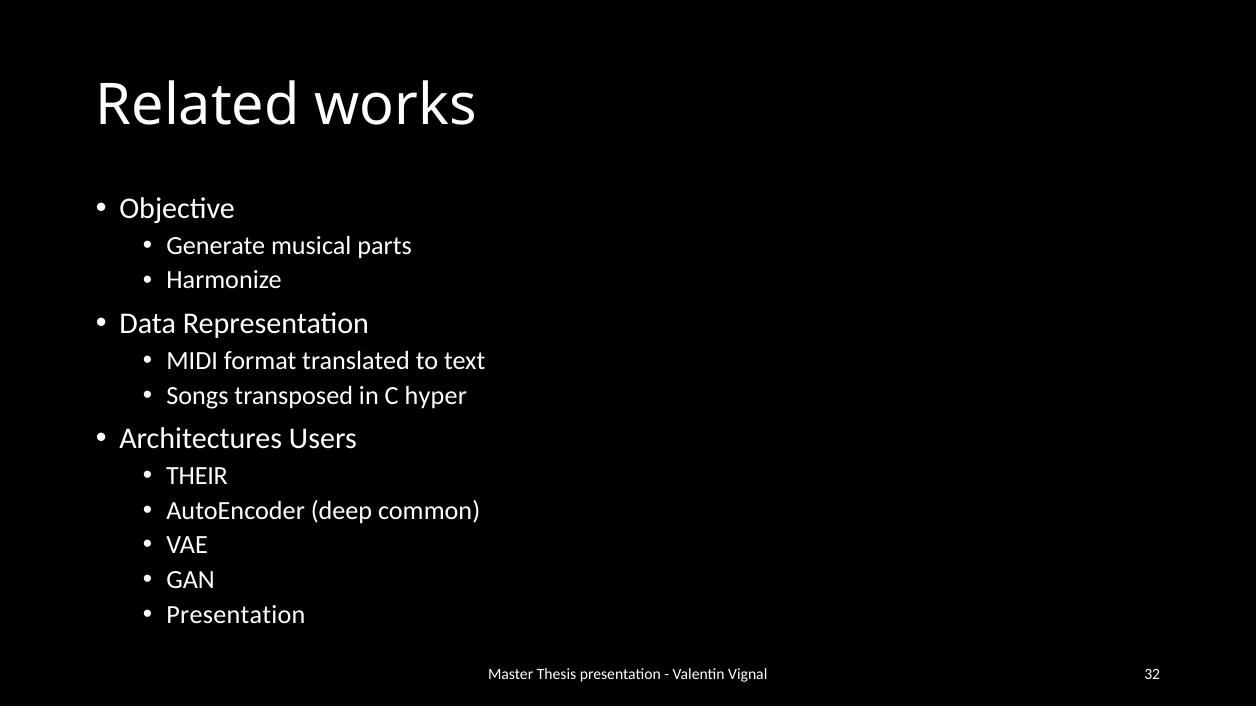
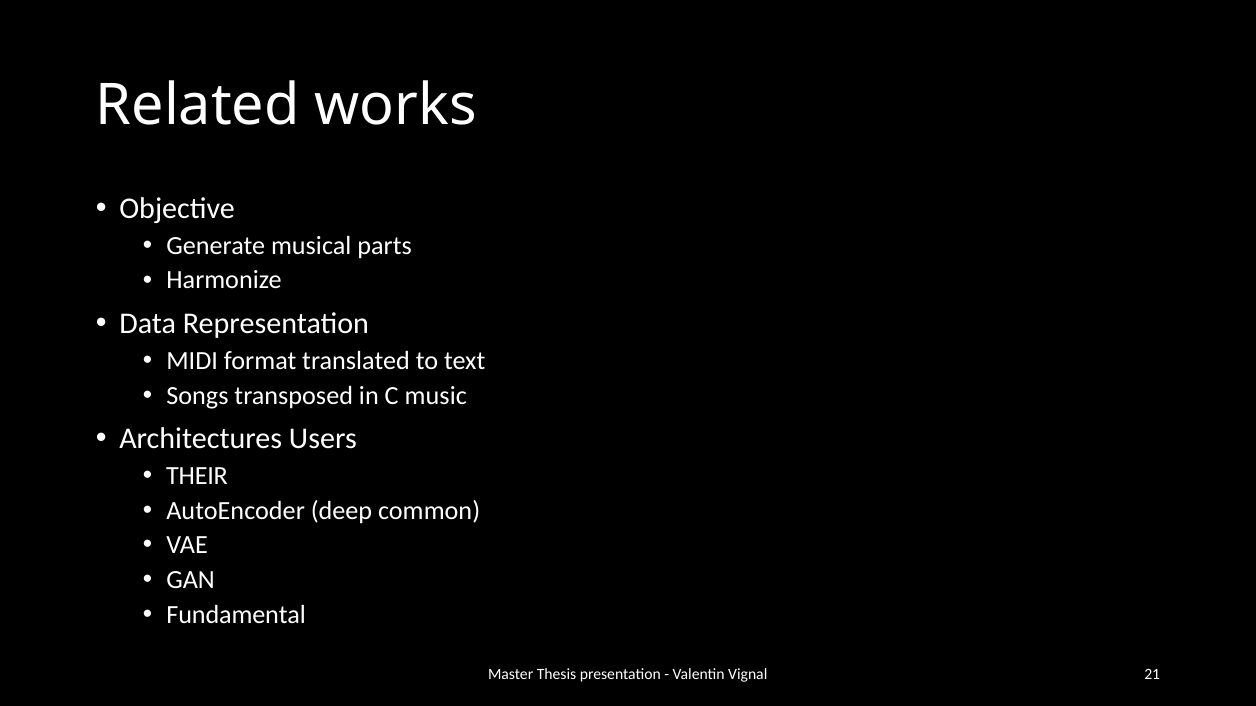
hyper: hyper -> music
Presentation at (236, 615): Presentation -> Fundamental
32: 32 -> 21
